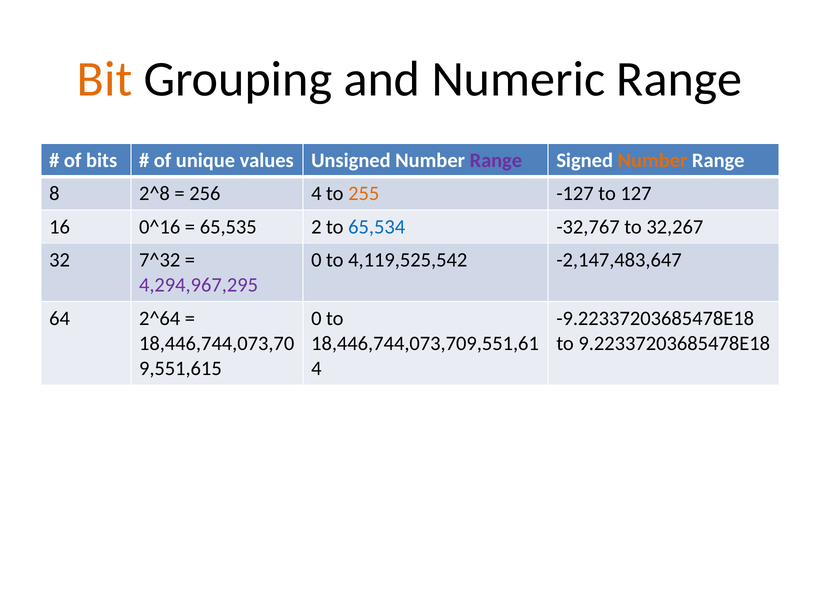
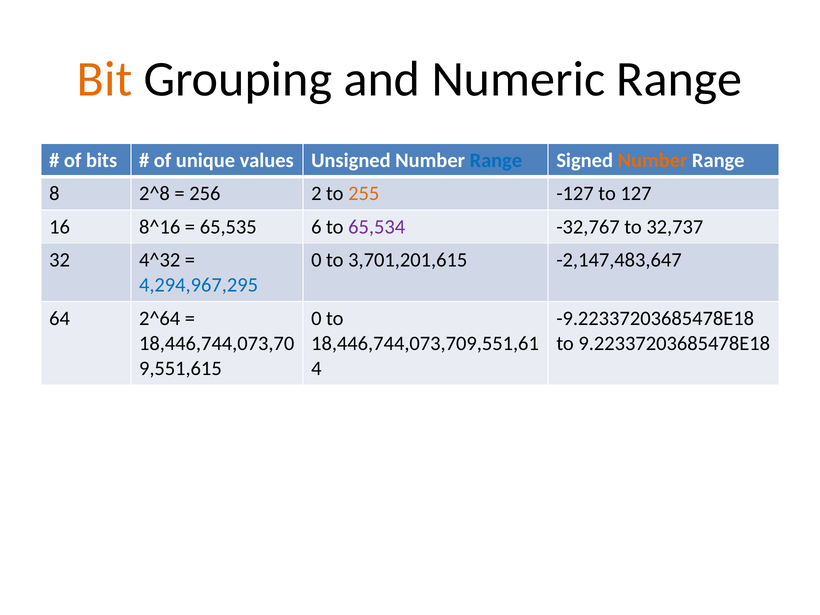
Range at (496, 160) colour: purple -> blue
256 4: 4 -> 2
0^16: 0^16 -> 8^16
2: 2 -> 6
65,534 colour: blue -> purple
32,267: 32,267 -> 32,737
7^32: 7^32 -> 4^32
4,119,525,542: 4,119,525,542 -> 3,701,201,615
4,294,967,295 colour: purple -> blue
